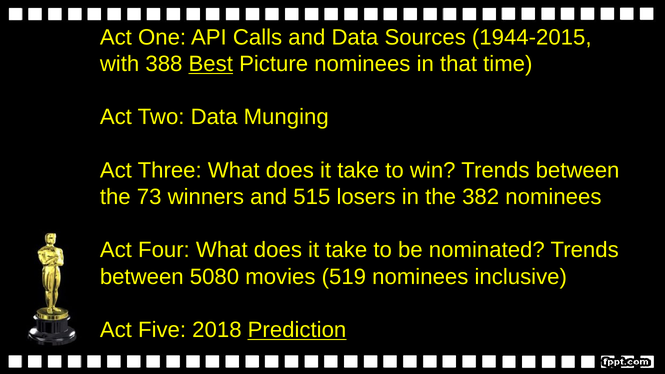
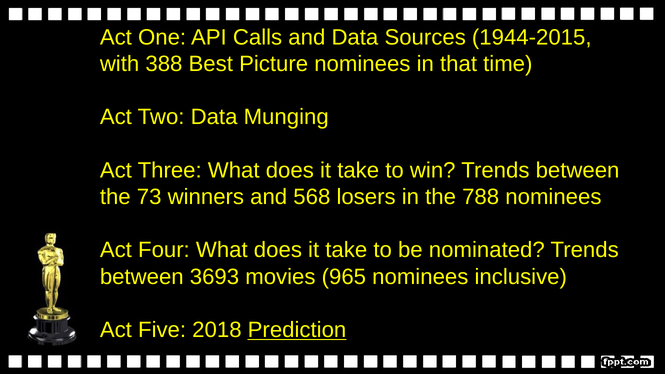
Best underline: present -> none
515: 515 -> 568
382: 382 -> 788
5080: 5080 -> 3693
519: 519 -> 965
